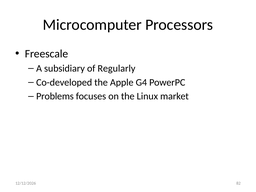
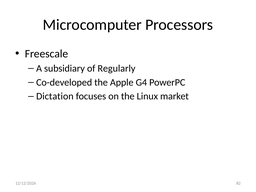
Problems: Problems -> Dictation
